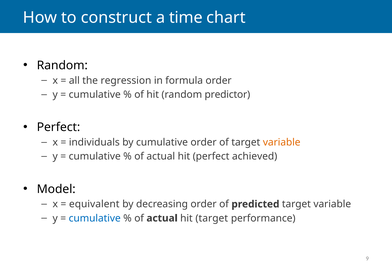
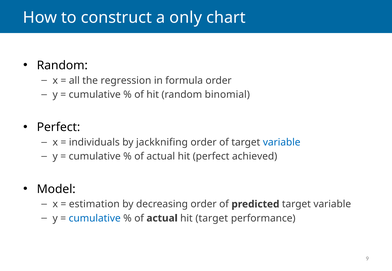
time: time -> only
predictor: predictor -> binomial
by cumulative: cumulative -> jackknifing
variable at (282, 143) colour: orange -> blue
equivalent: equivalent -> estimation
